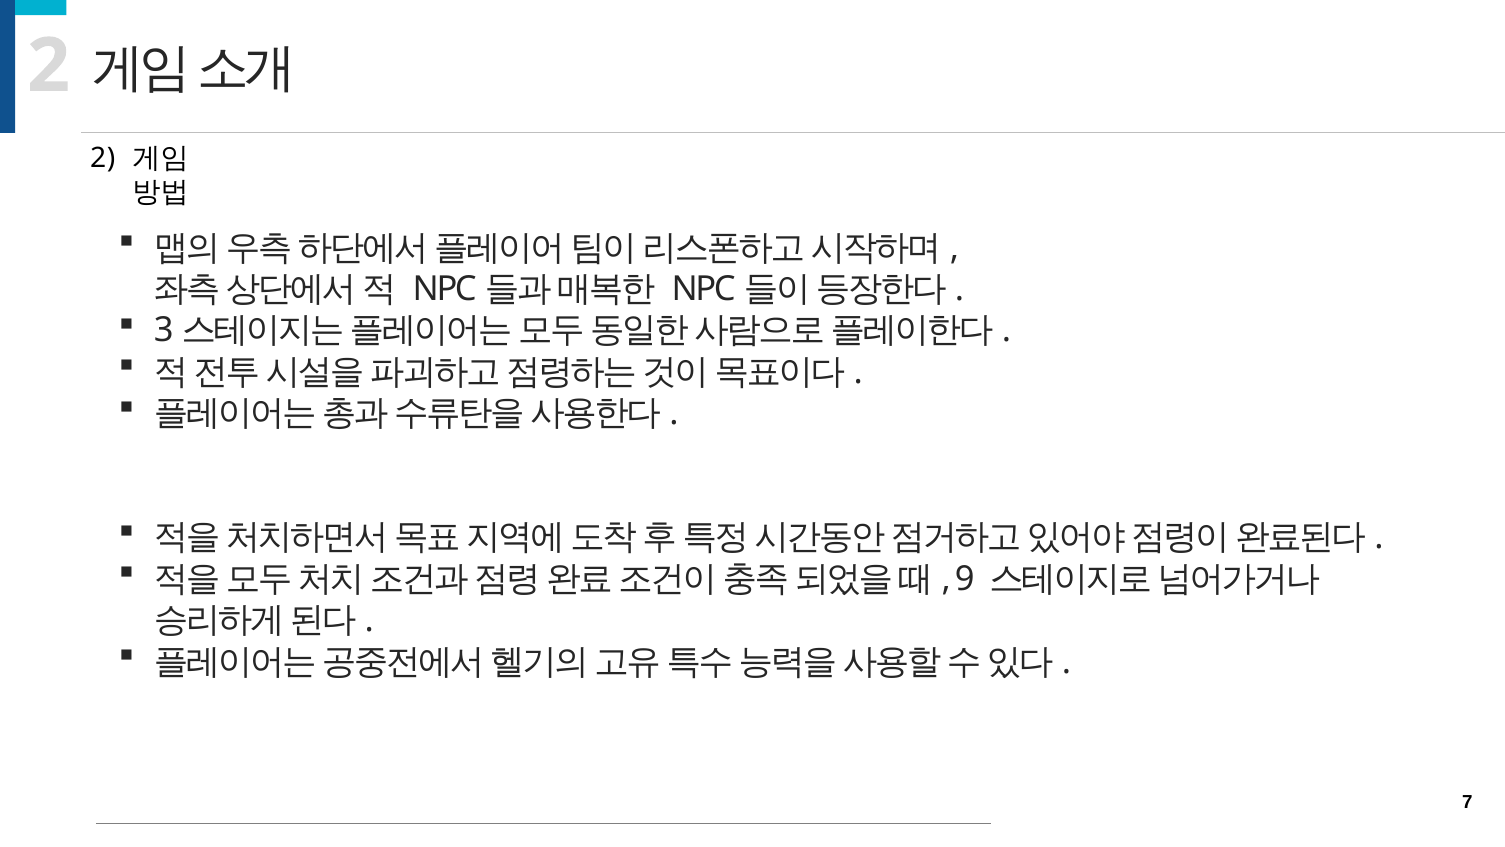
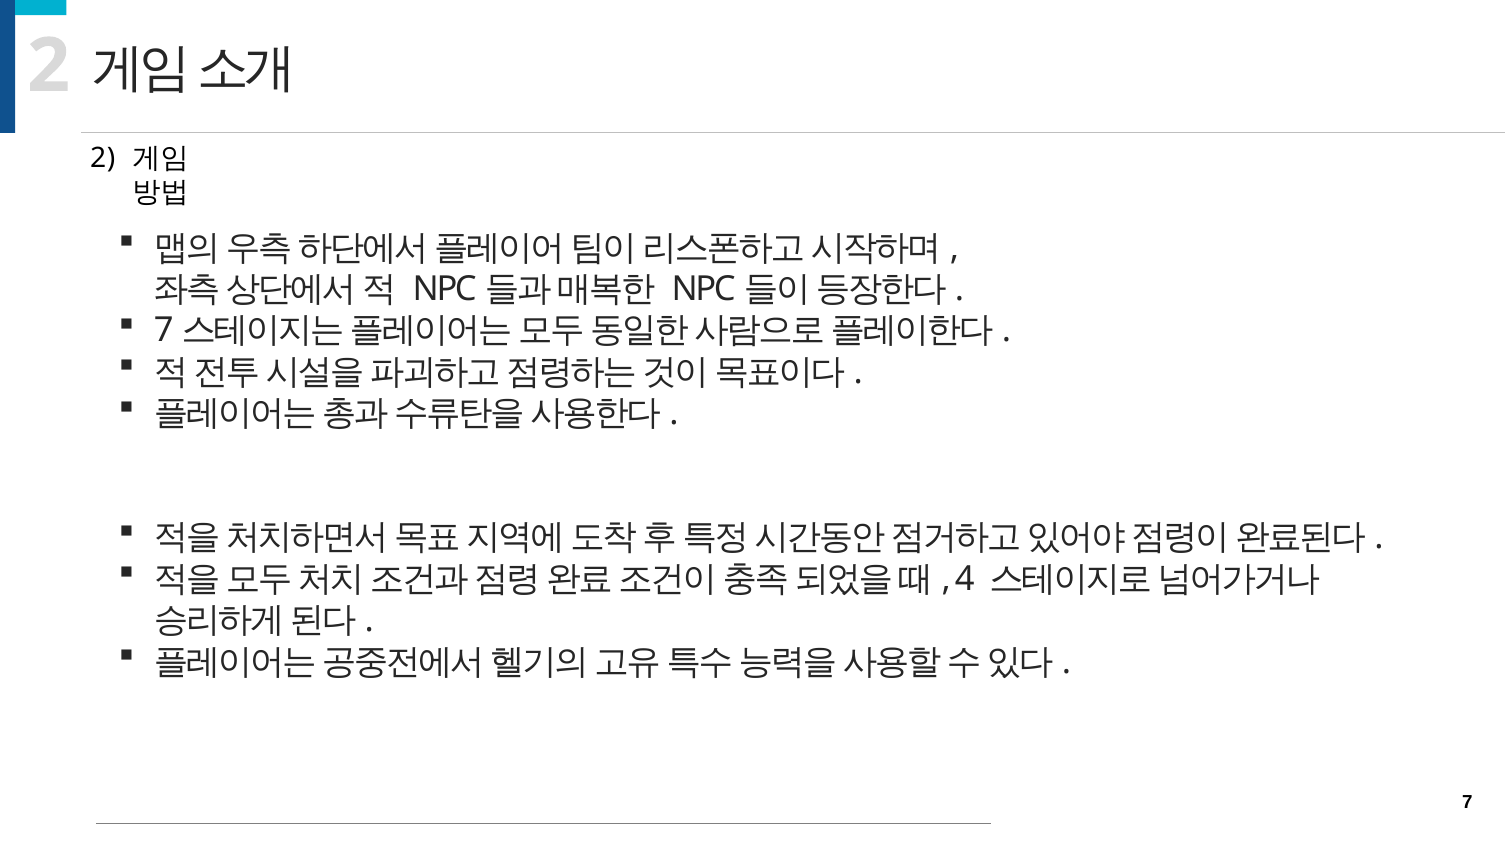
3 at (164, 330): 3 -> 7
9: 9 -> 4
